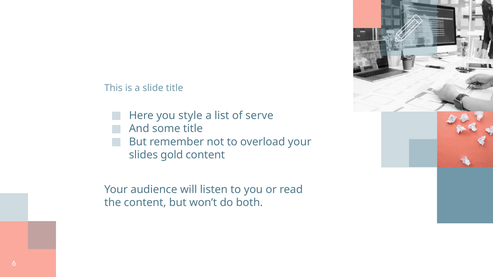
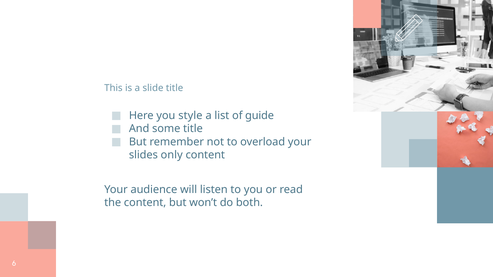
serve: serve -> guide
gold: gold -> only
